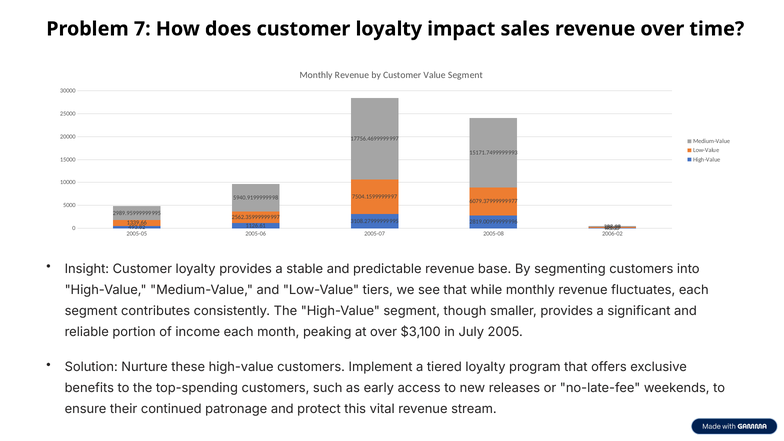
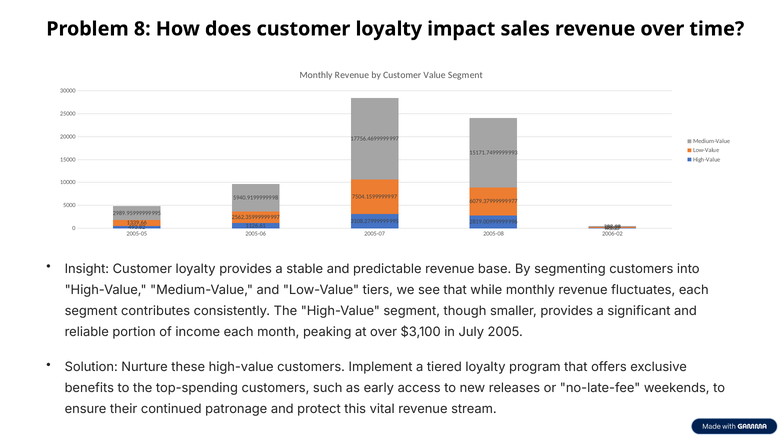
7: 7 -> 8
